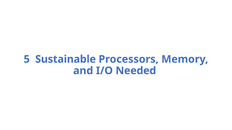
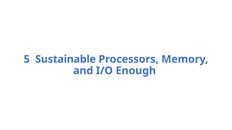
Needed: Needed -> Enough
